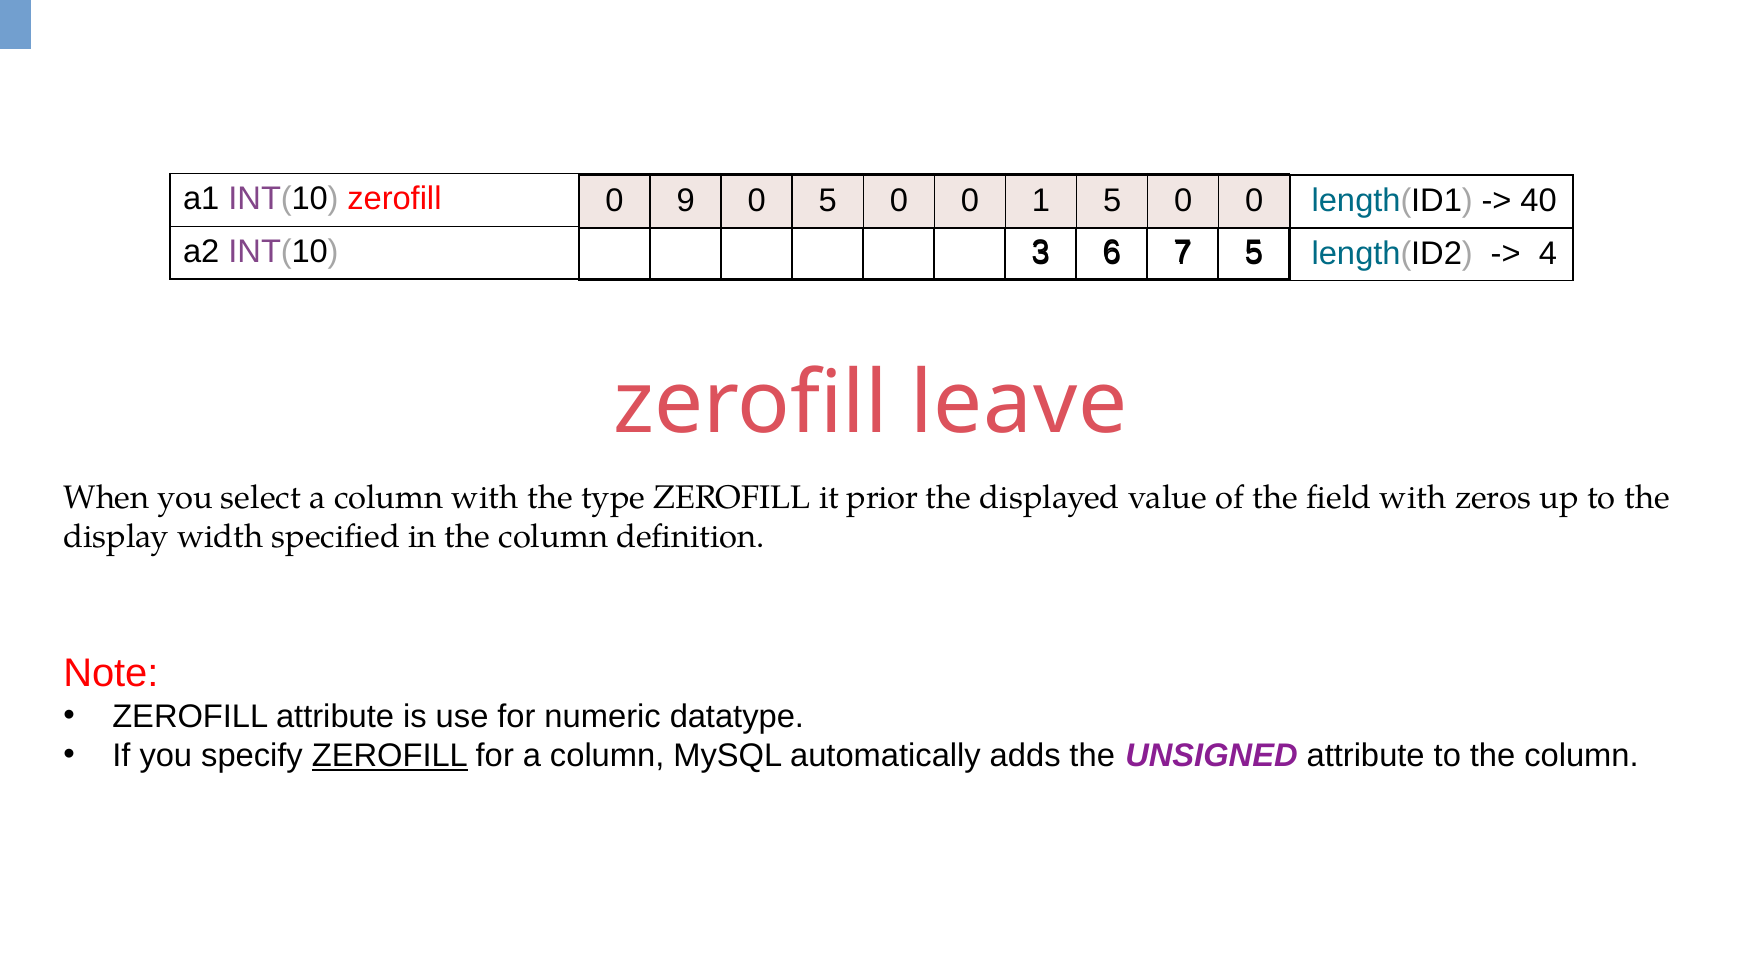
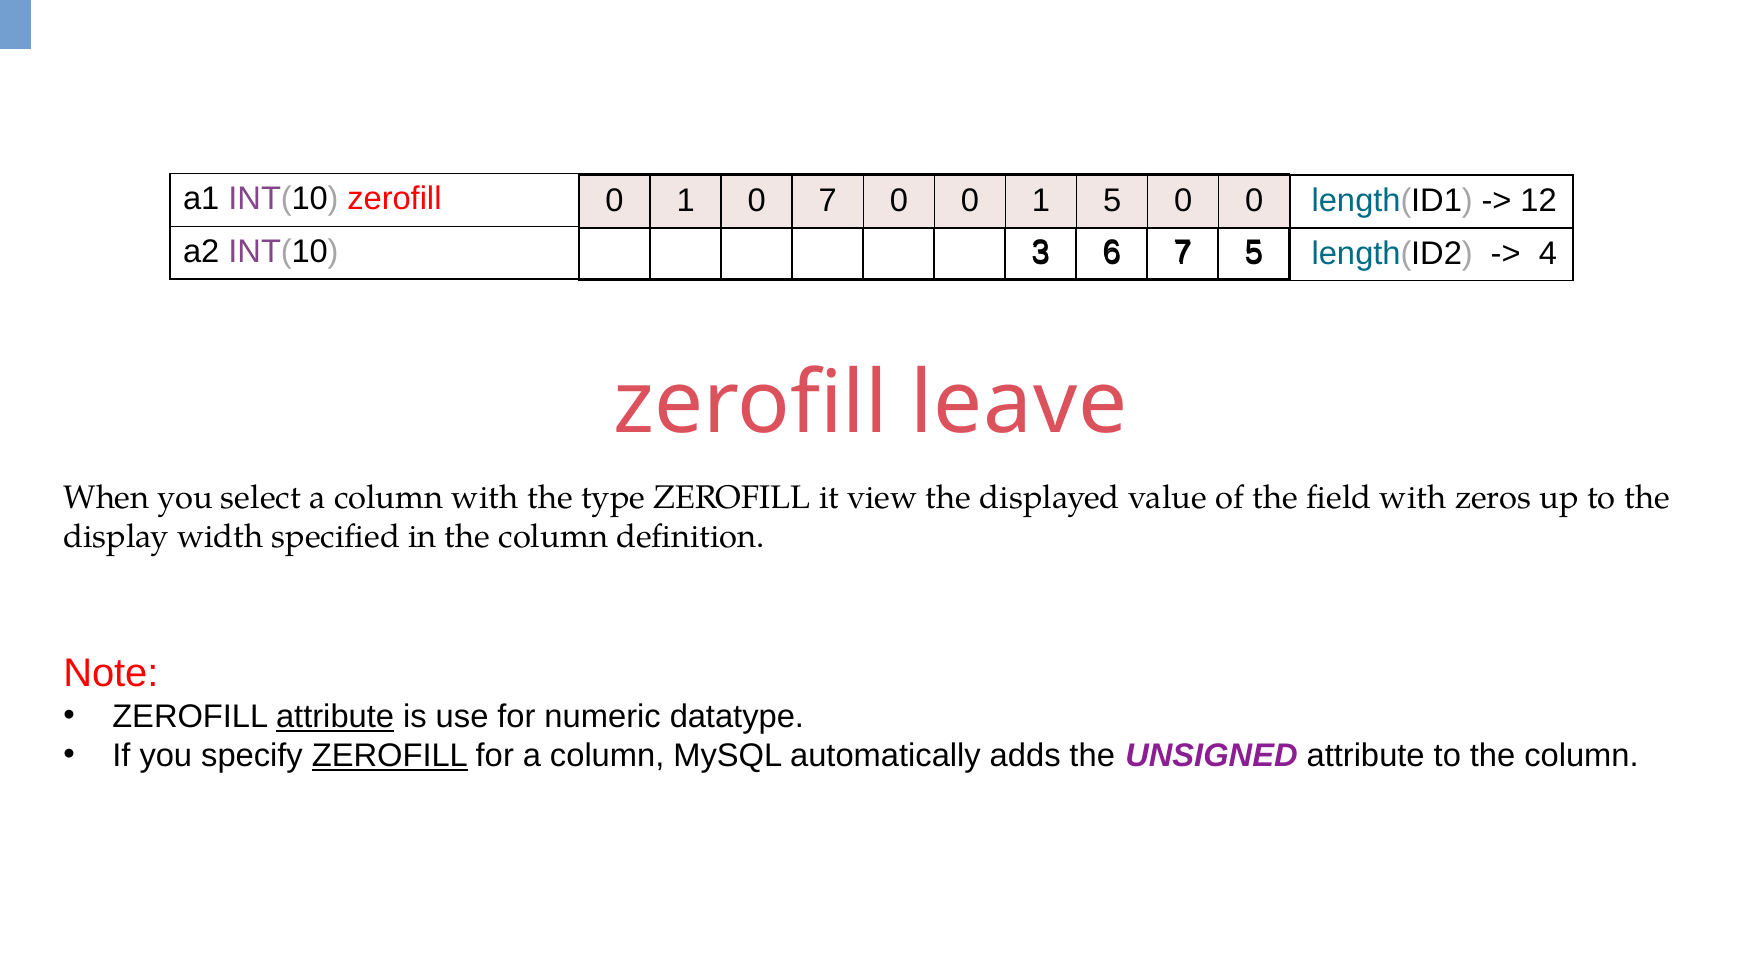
9 at (686, 201): 9 -> 1
0 5: 5 -> 7
40: 40 -> 12
prior: prior -> view
attribute at (335, 717) underline: none -> present
